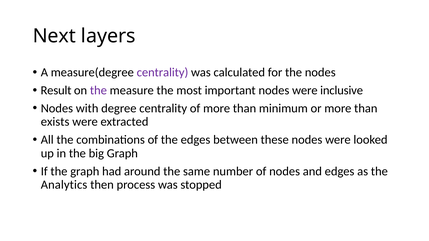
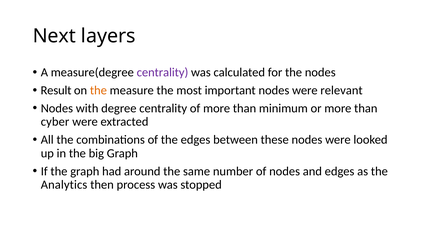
the at (98, 91) colour: purple -> orange
inclusive: inclusive -> relevant
exists: exists -> cyber
